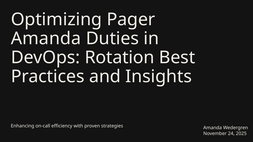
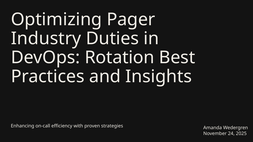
Amanda at (46, 39): Amanda -> Industry
